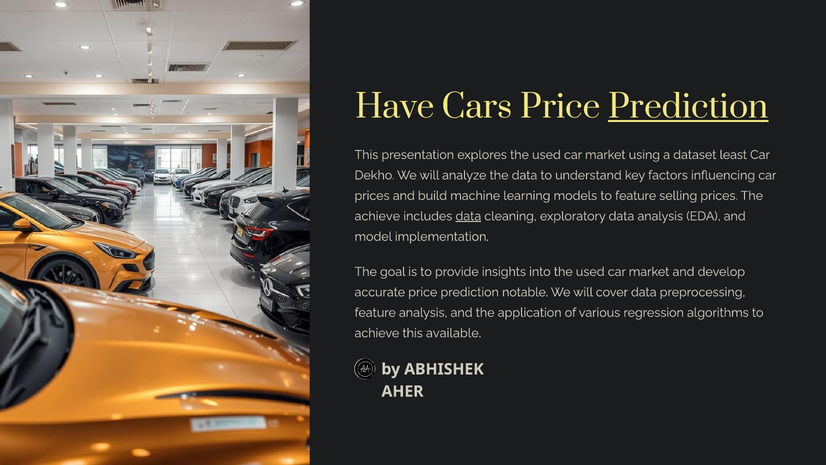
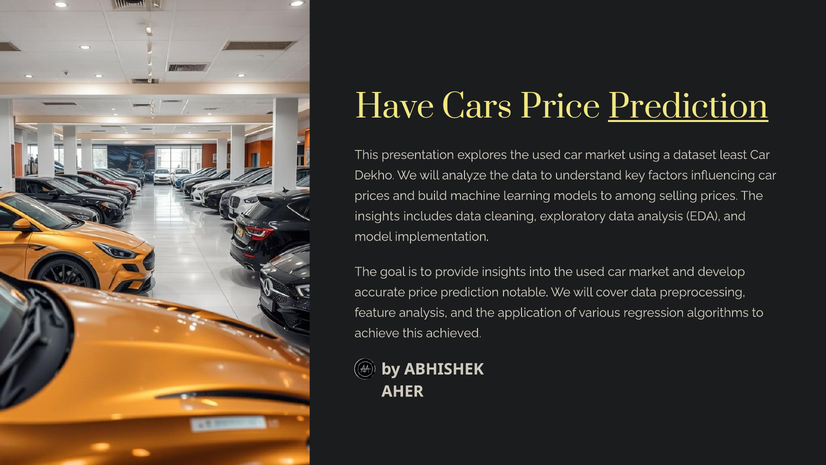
to feature: feature -> among
achieve at (377, 216): achieve -> insights
data at (468, 216) underline: present -> none
available: available -> achieved
